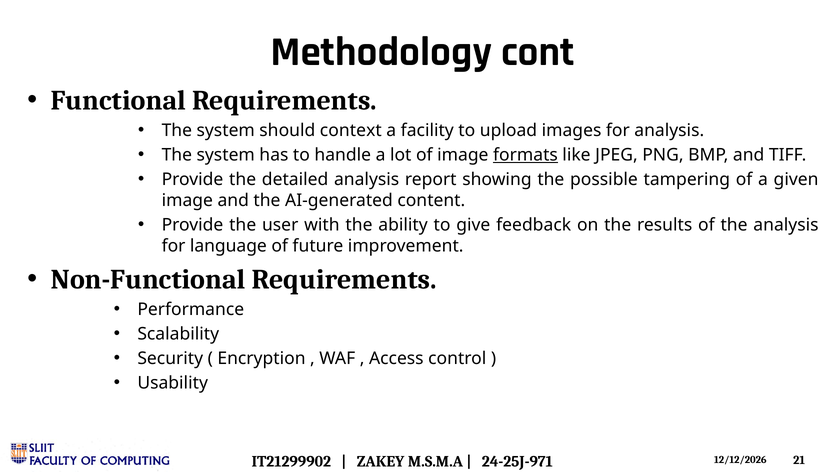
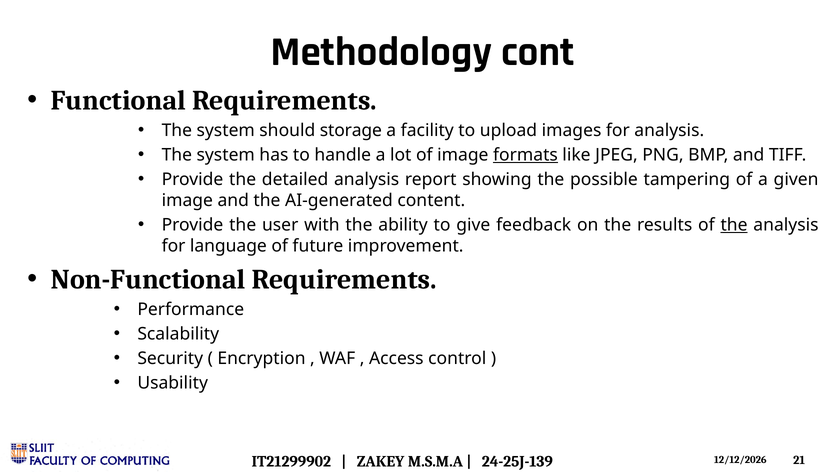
context: context -> storage
the at (734, 225) underline: none -> present
24-25J-971: 24-25J-971 -> 24-25J-139
